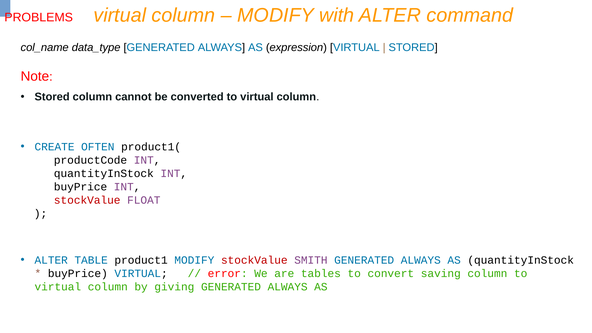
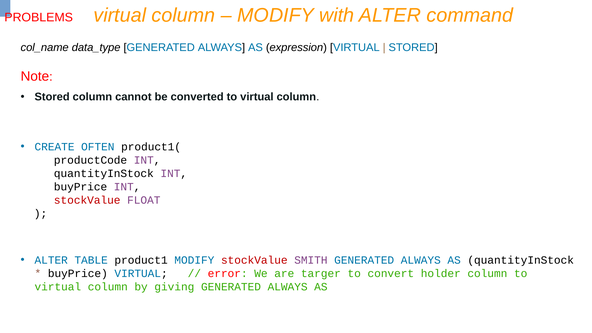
tables: tables -> targer
saving: saving -> holder
